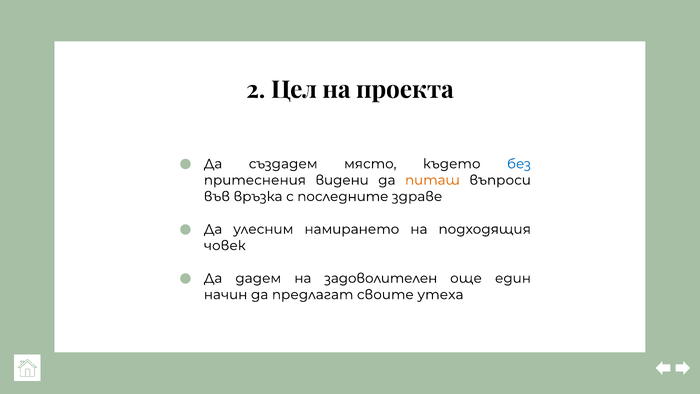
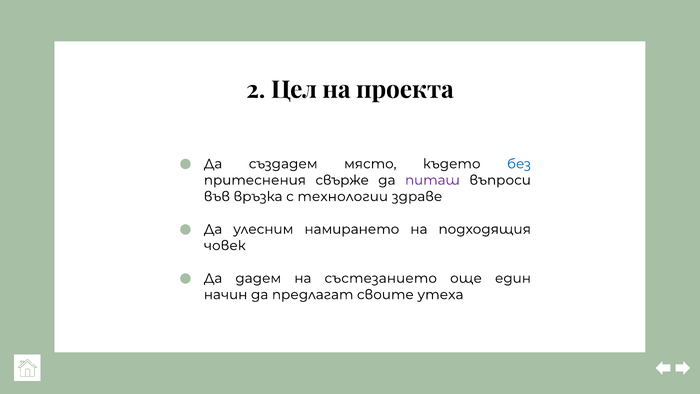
видени: видени -> свърже
питаш colour: orange -> purple
последните: последните -> технологии
задоволителен: задоволителен -> състезанието
